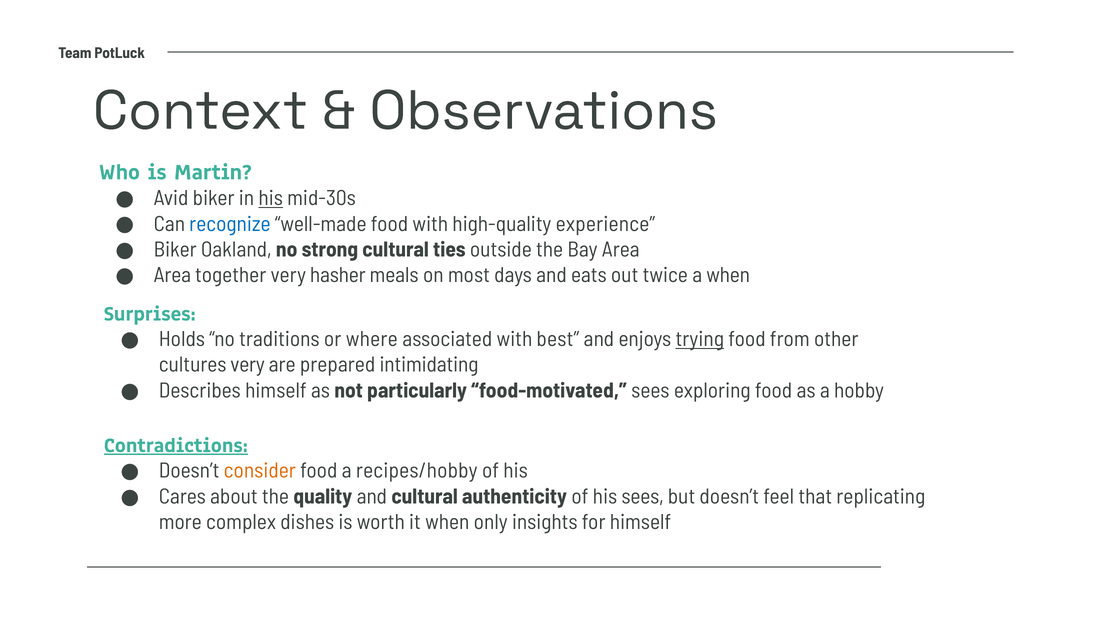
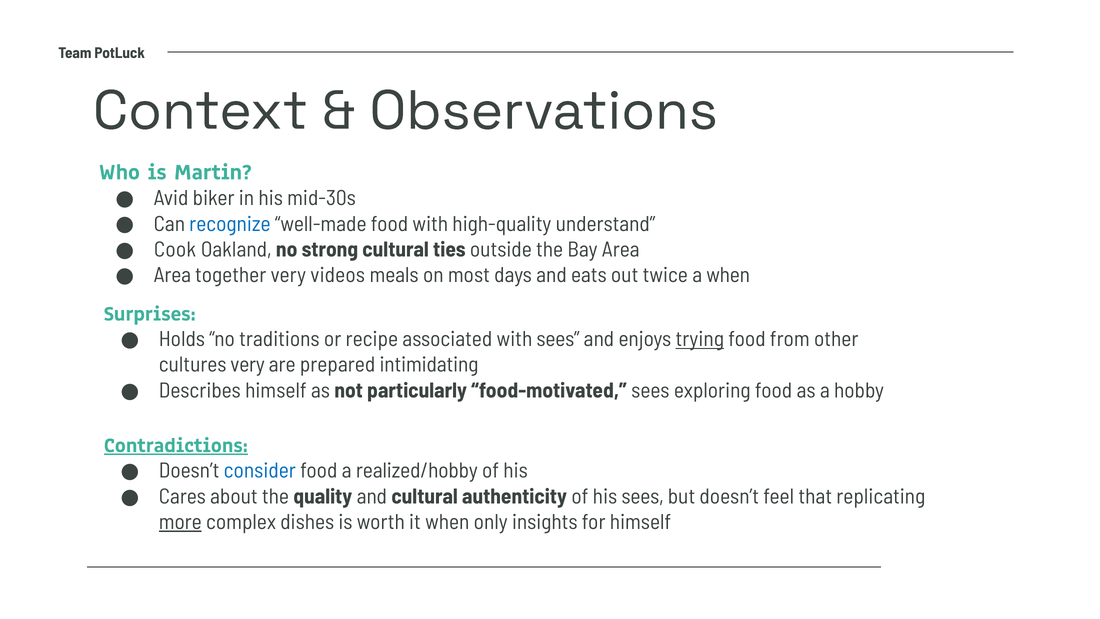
his at (271, 198) underline: present -> none
experience: experience -> understand
Biker at (175, 250): Biker -> Cook
hasher: hasher -> videos
where: where -> recipe
with best: best -> sees
consider colour: orange -> blue
recipes/hobby: recipes/hobby -> realized/hobby
more underline: none -> present
